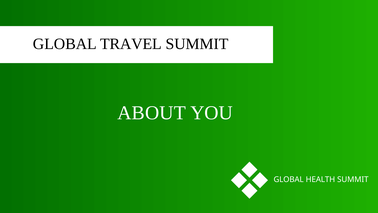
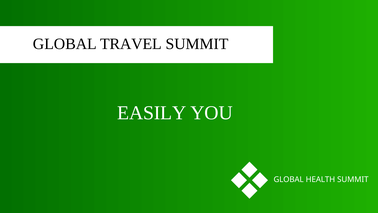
ABOUT: ABOUT -> EASILY
